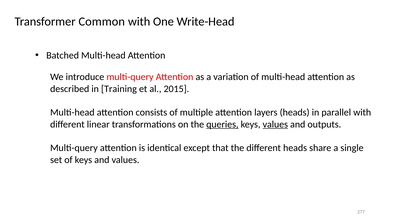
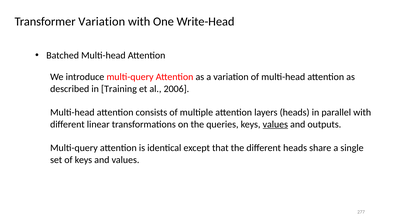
Transformer Common: Common -> Variation
2015: 2015 -> 2006
queries underline: present -> none
